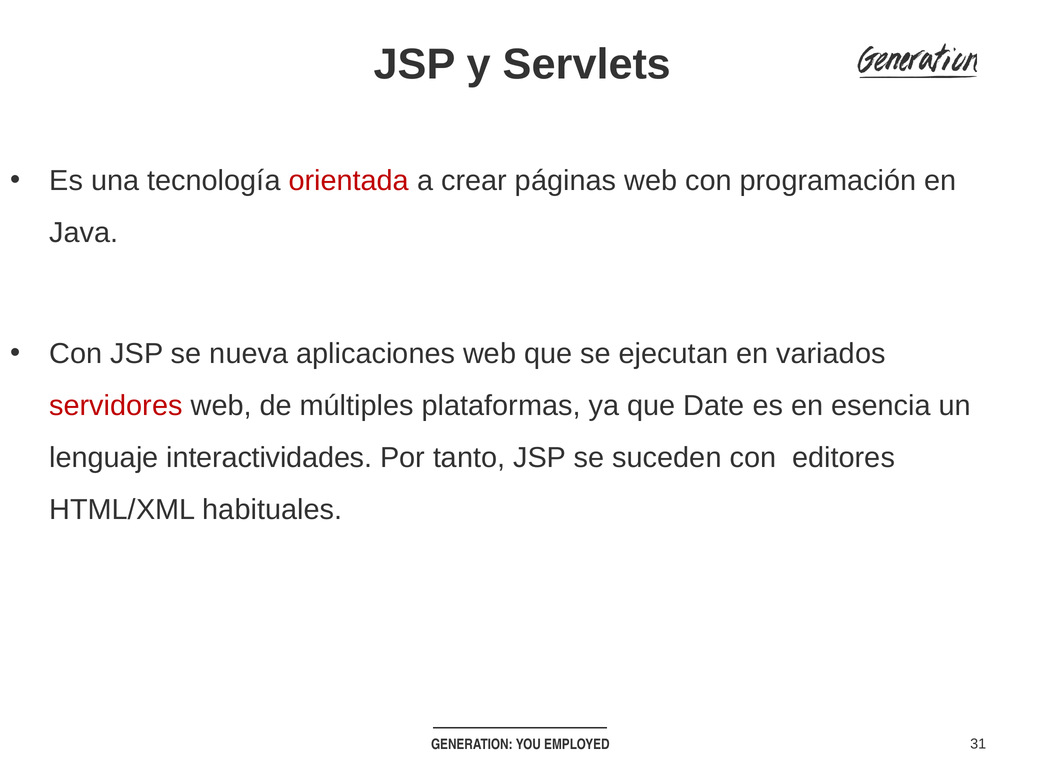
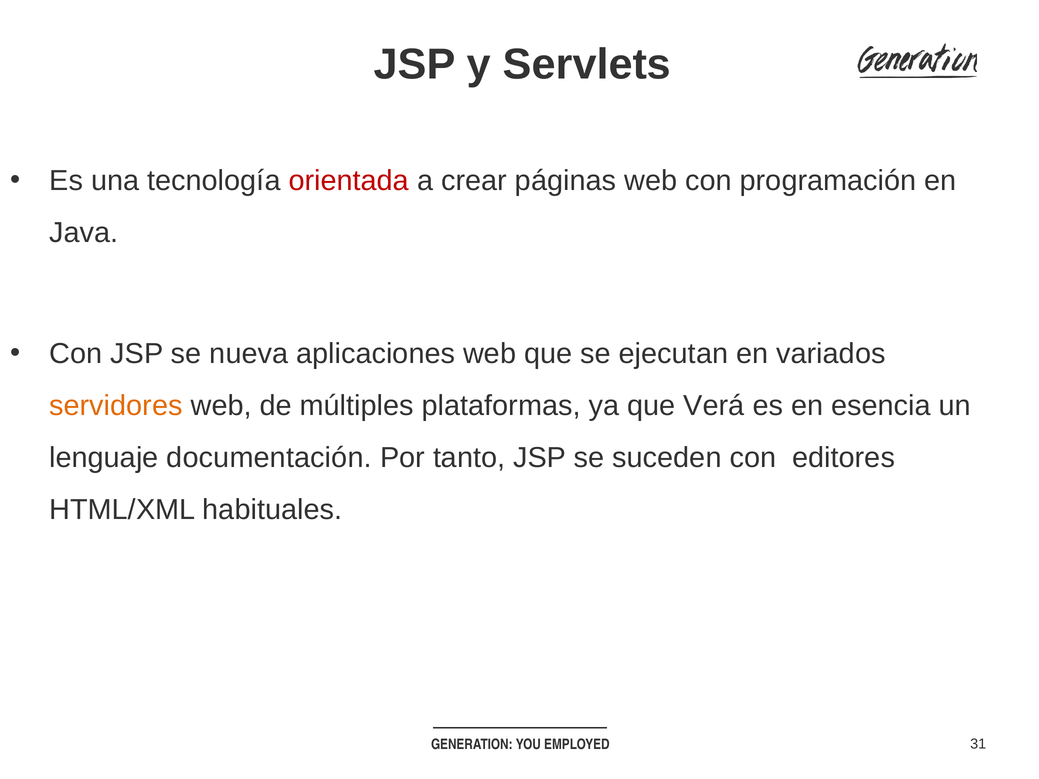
servidores colour: red -> orange
Date: Date -> Verá
interactividades: interactividades -> documentación
